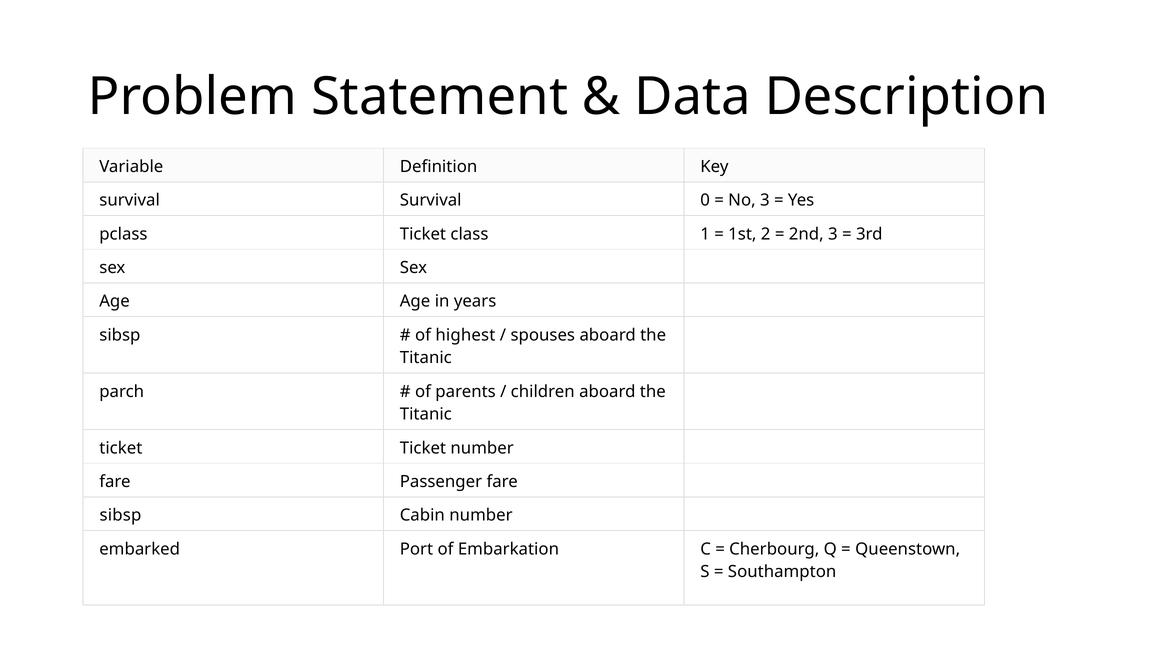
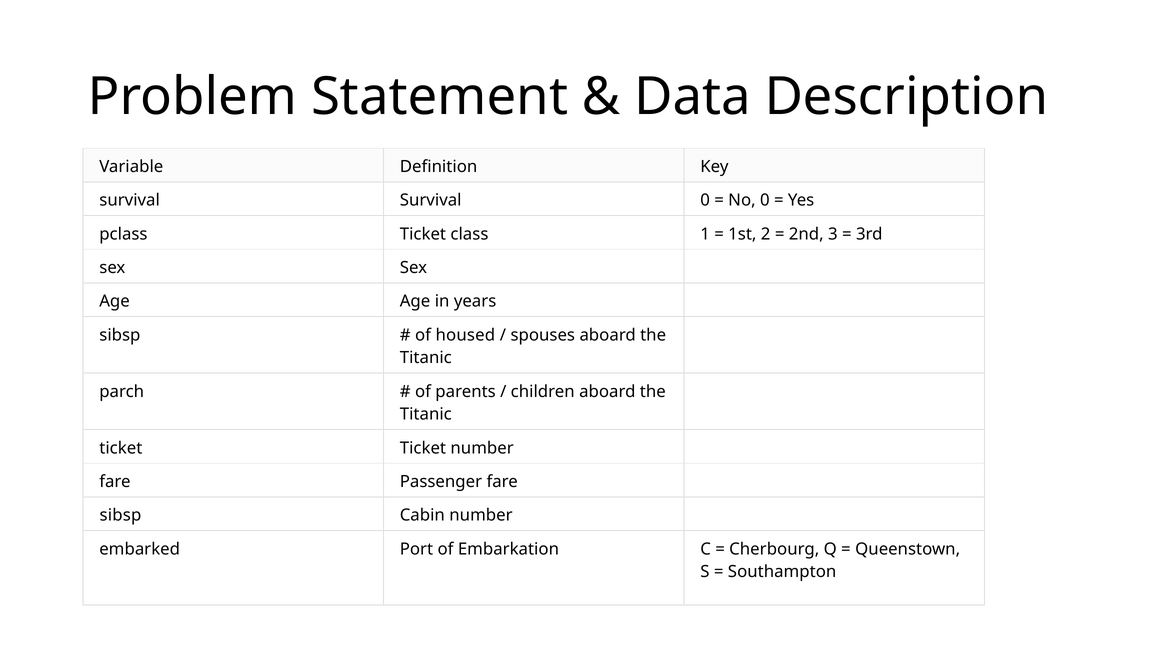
No 3: 3 -> 0
highest: highest -> housed
